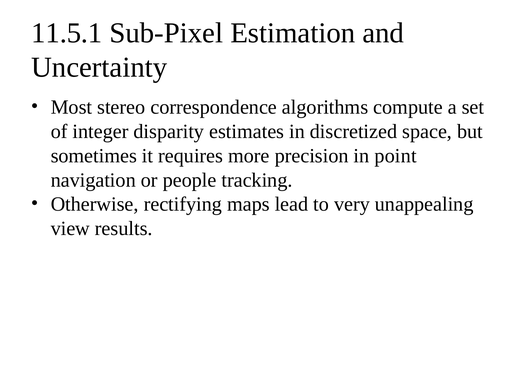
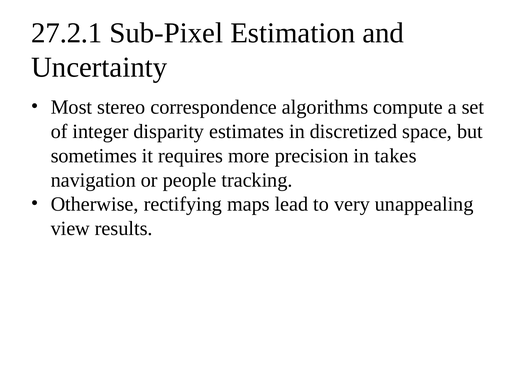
11.5.1: 11.5.1 -> 27.2.1
point: point -> takes
